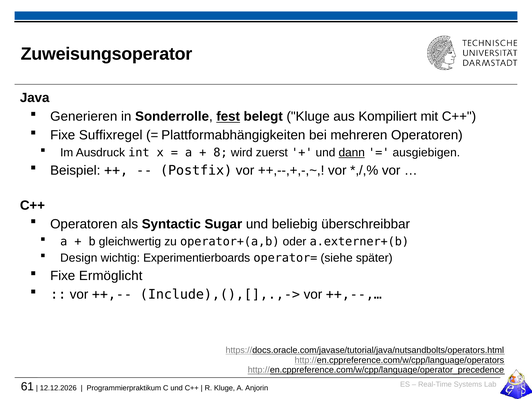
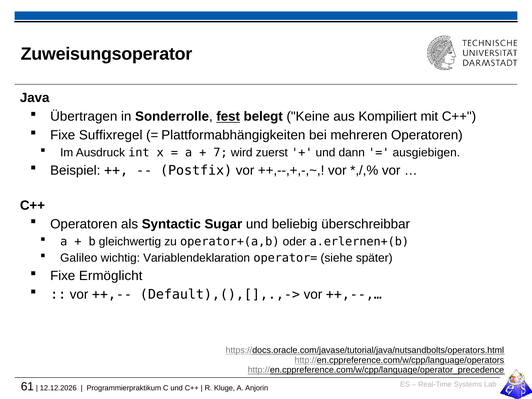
Generieren: Generieren -> Übertragen
belegt Kluge: Kluge -> Keine
8: 8 -> 7
dann underline: present -> none
a.externer+(b: a.externer+(b -> a.erlernen+(b
Design: Design -> Galileo
Experimentierboards: Experimentierboards -> Variablendeklaration
Include),(),[],.,->: Include),(),[],.,-> -> Default),(),[],.,->
